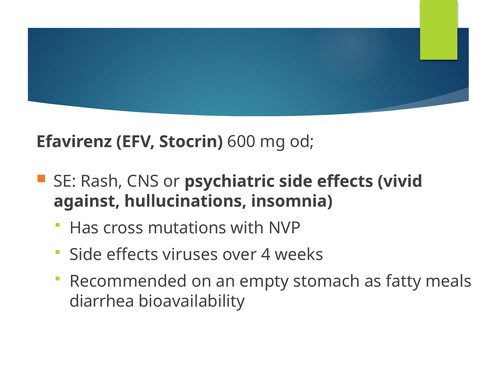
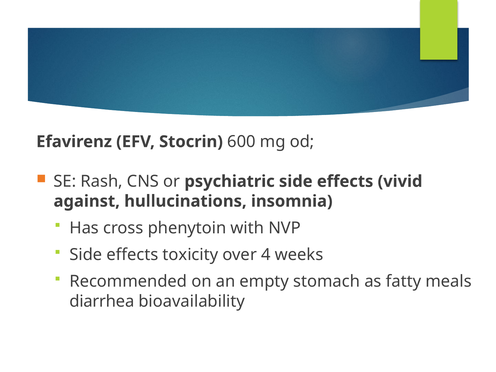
mutations: mutations -> phenytoin
viruses: viruses -> toxicity
